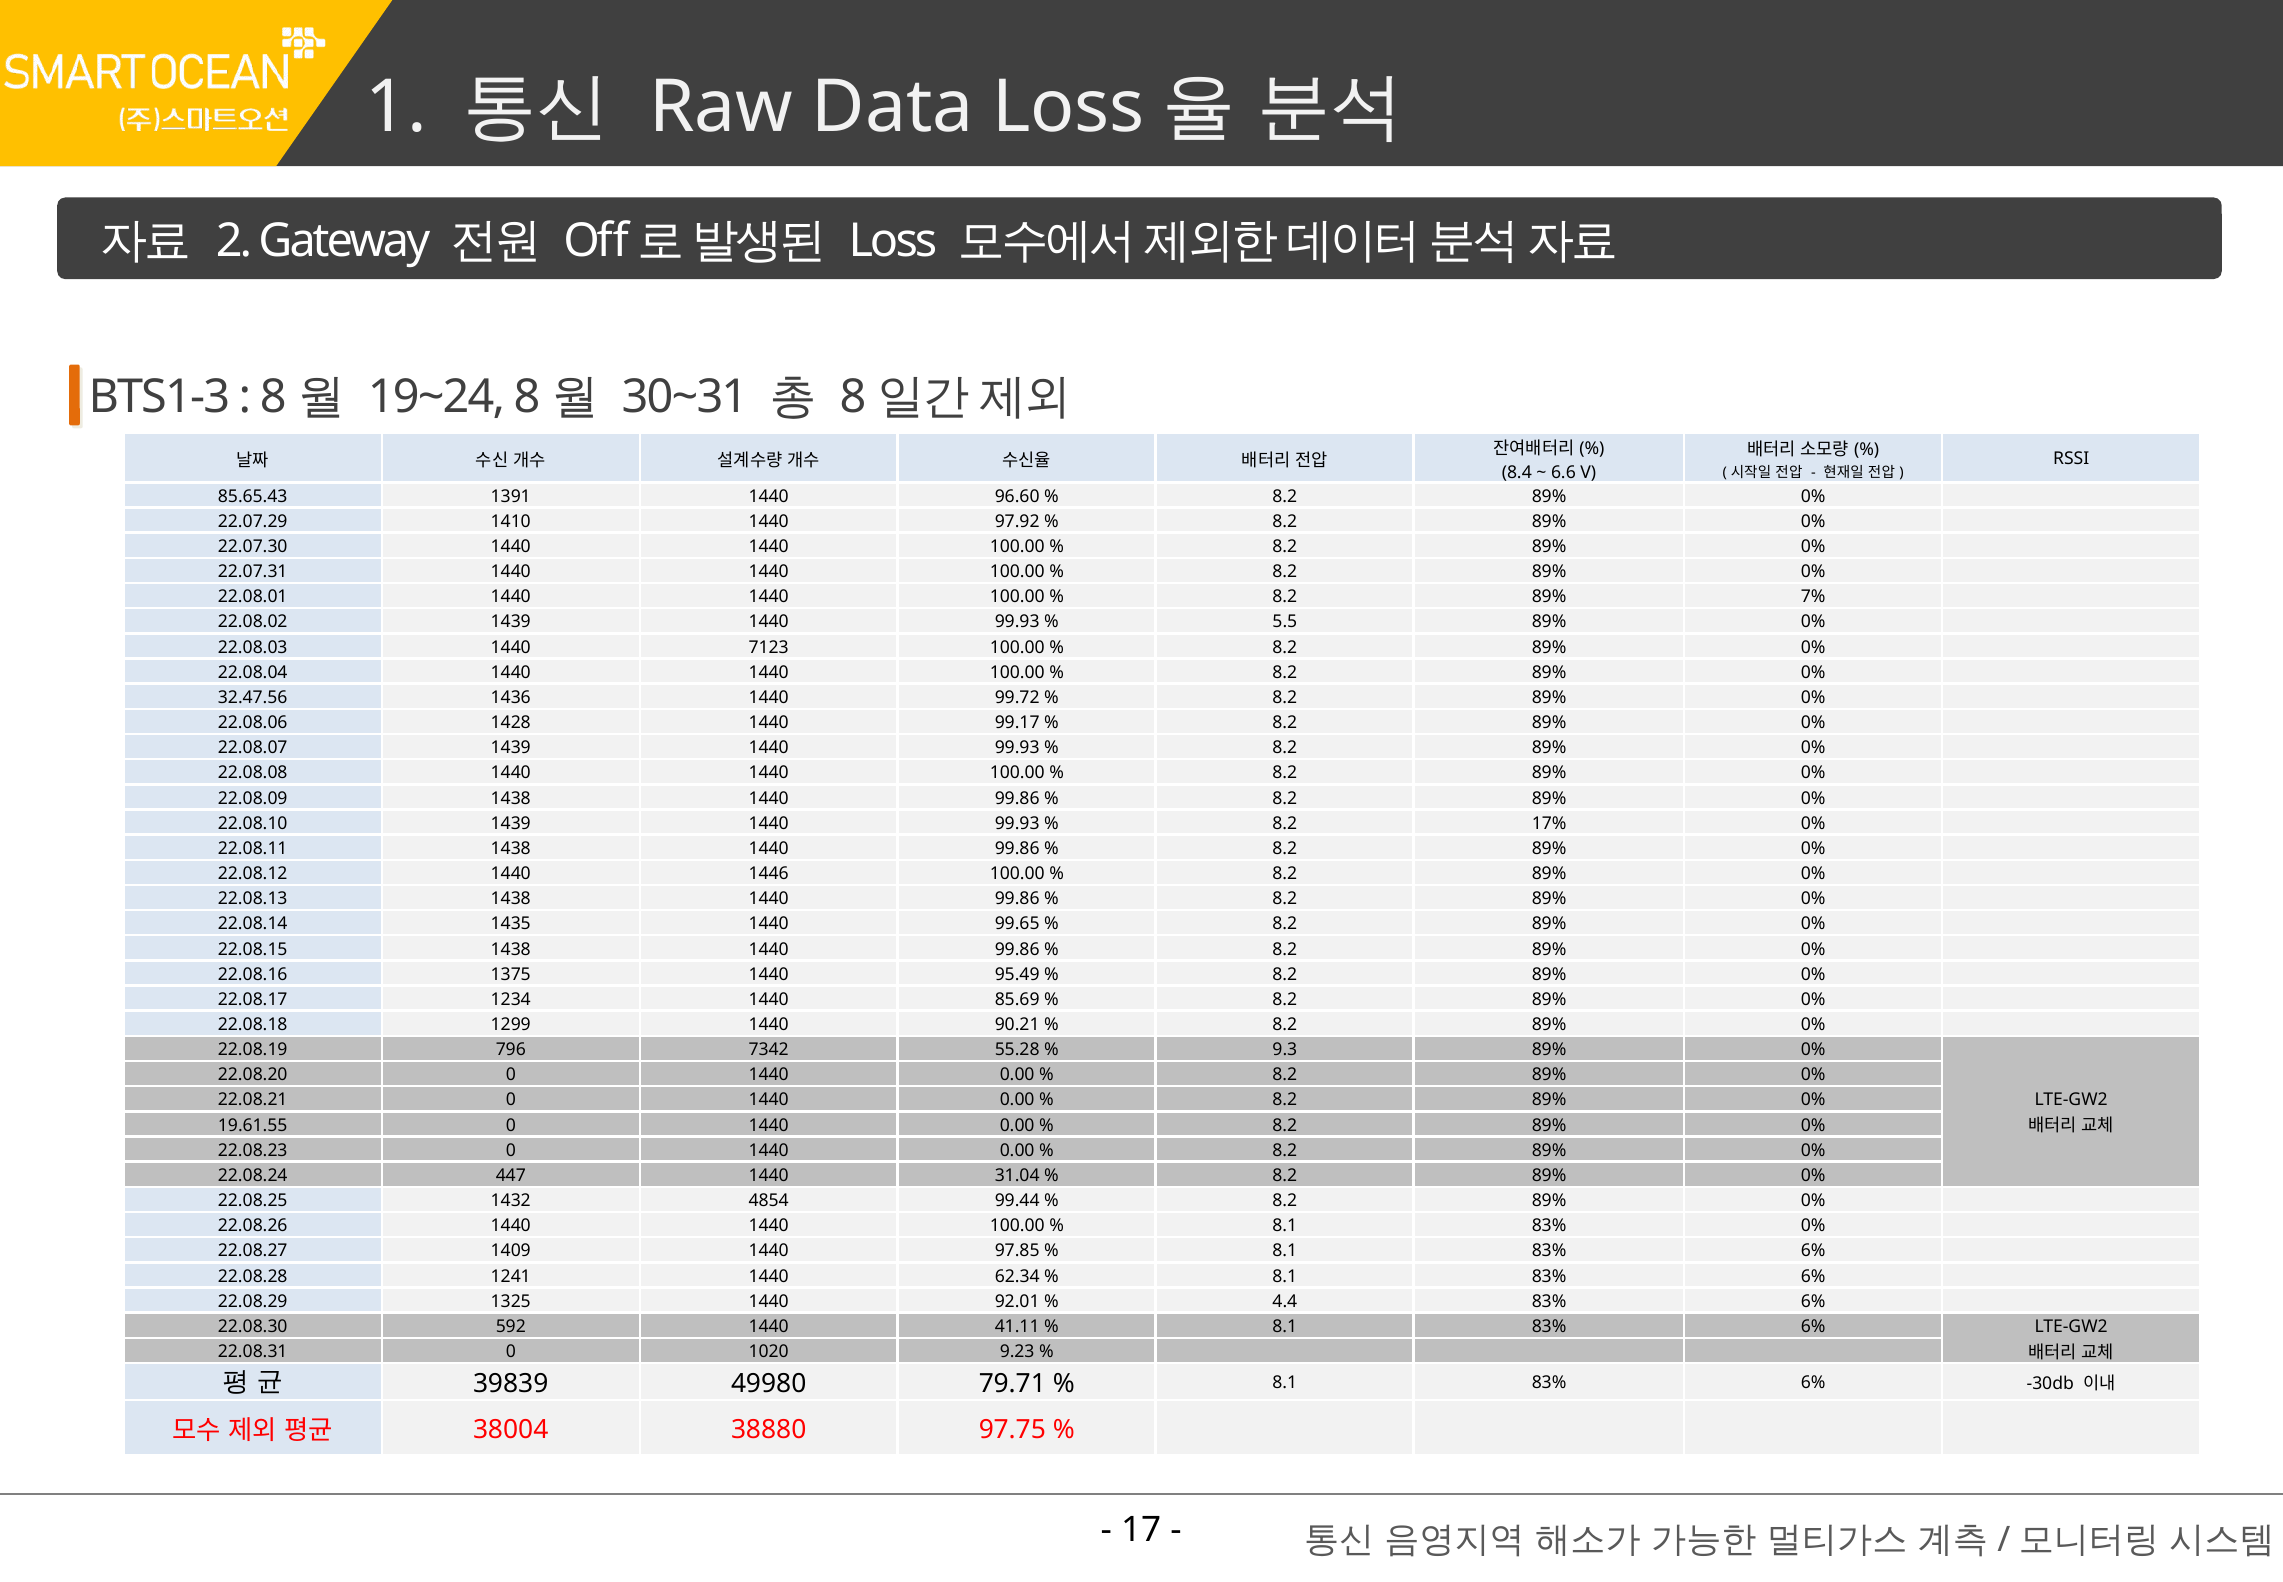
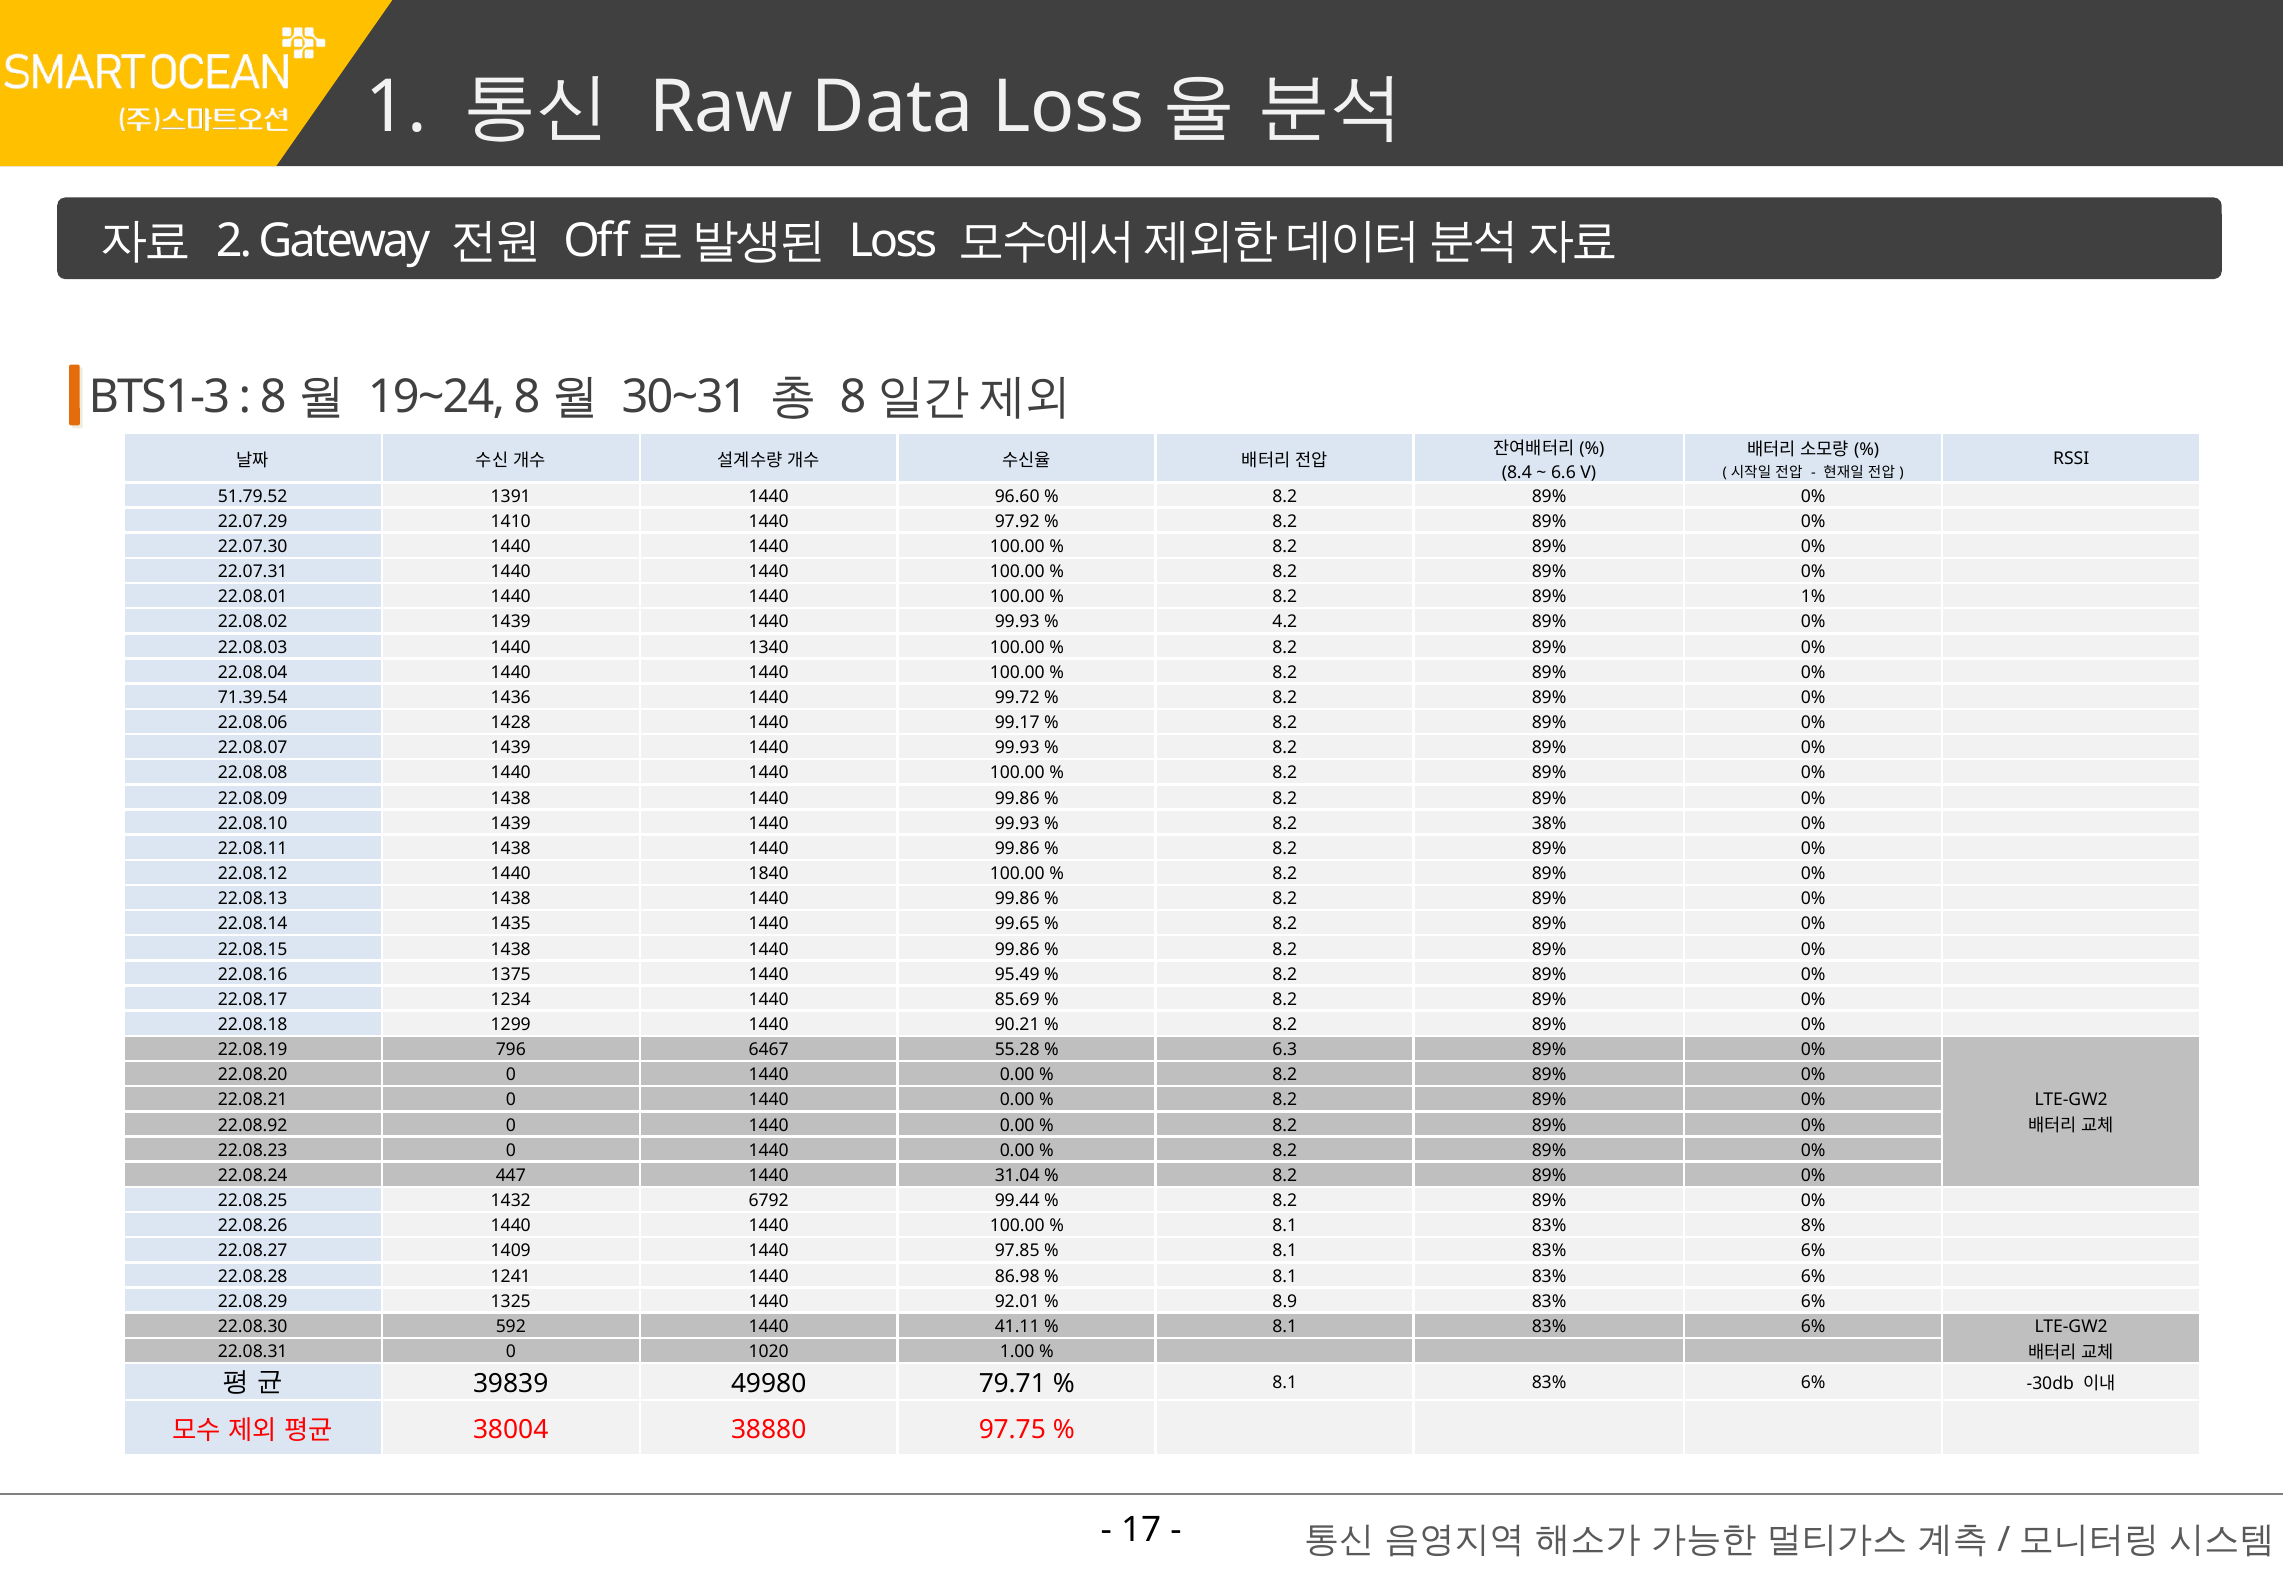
85.65.43: 85.65.43 -> 51.79.52
7%: 7% -> 1%
5.5: 5.5 -> 4.2
7123: 7123 -> 1340
32.47.56: 32.47.56 -> 71.39.54
17%: 17% -> 38%
1446: 1446 -> 1840
7342: 7342 -> 6467
9.3: 9.3 -> 6.3
19.61.55: 19.61.55 -> 22.08.92
4854: 4854 -> 6792
83% 0%: 0% -> 8%
62.34: 62.34 -> 86.98
4.4: 4.4 -> 8.9
9.23: 9.23 -> 1.00
